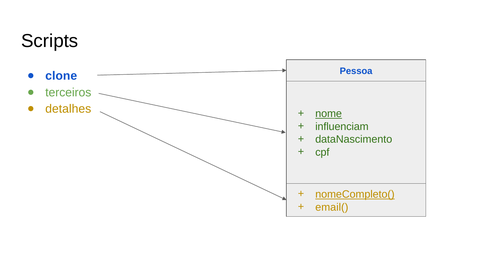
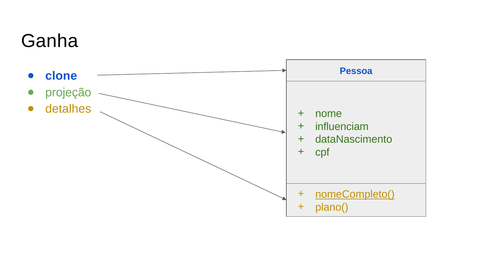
Scripts: Scripts -> Ganha
terceiros: terceiros -> projeção
nome underline: present -> none
email(: email( -> plano(
